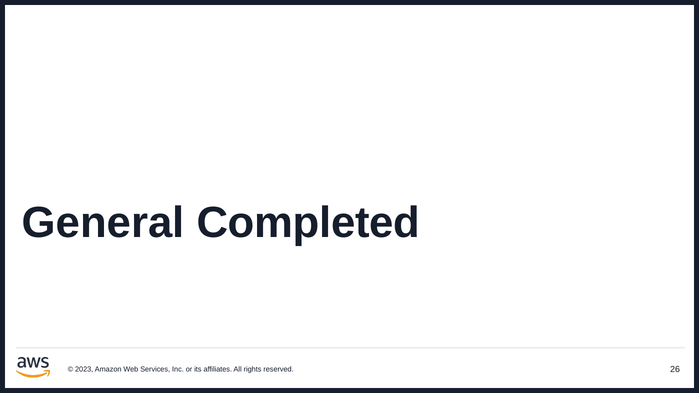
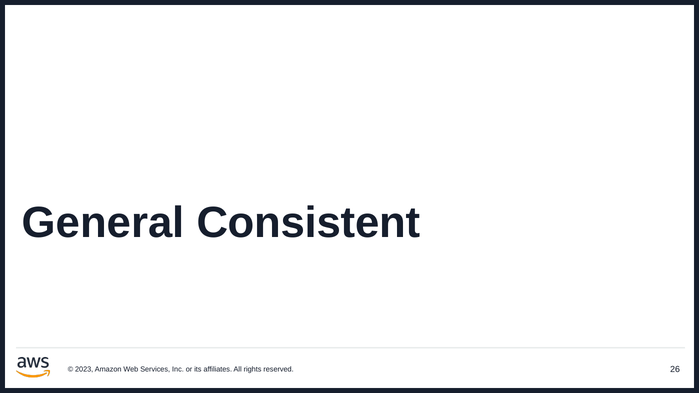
Completed: Completed -> Consistent
